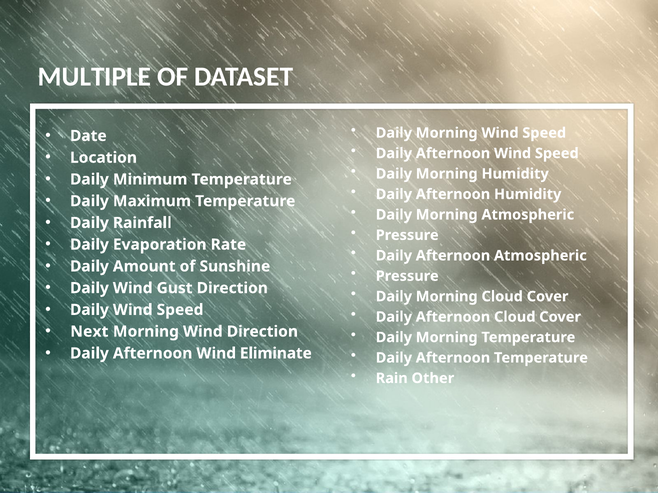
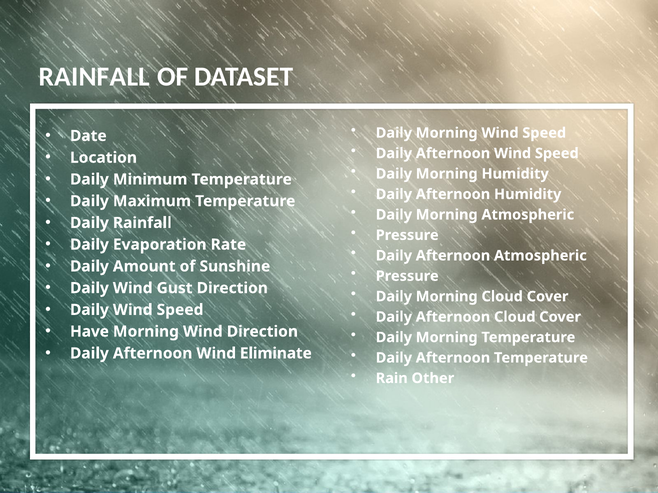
MULTIPLE at (94, 77): MULTIPLE -> RAINFALL
Next: Next -> Have
